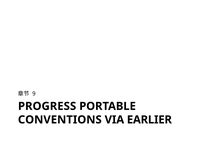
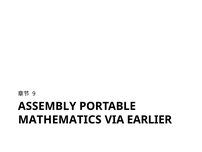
PROGRESS: PROGRESS -> ASSEMBLY
CONVENTIONS: CONVENTIONS -> MATHEMATICS
